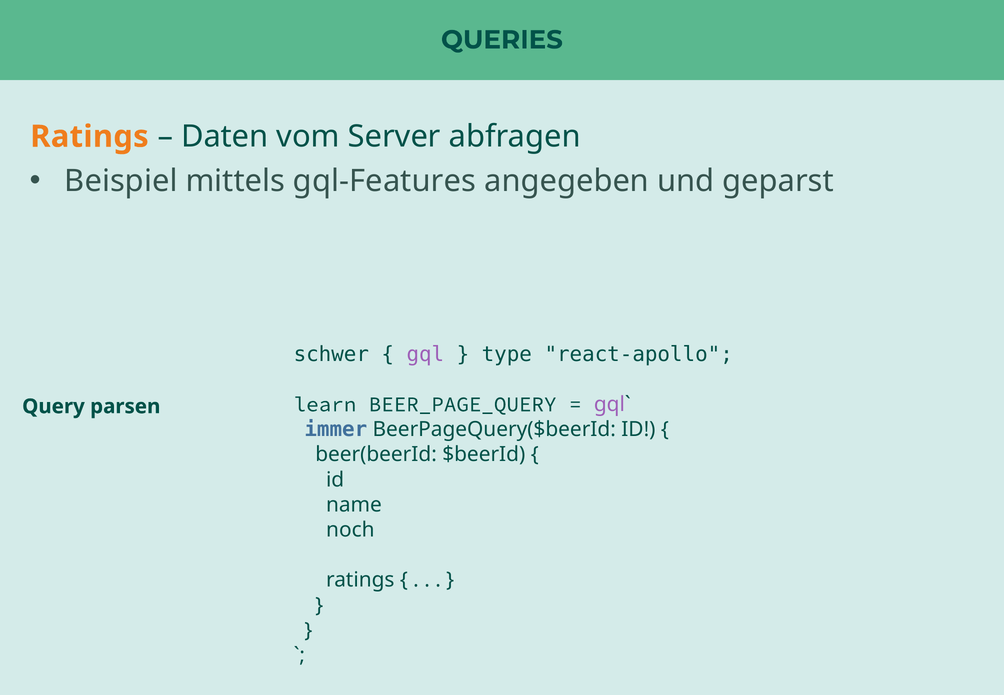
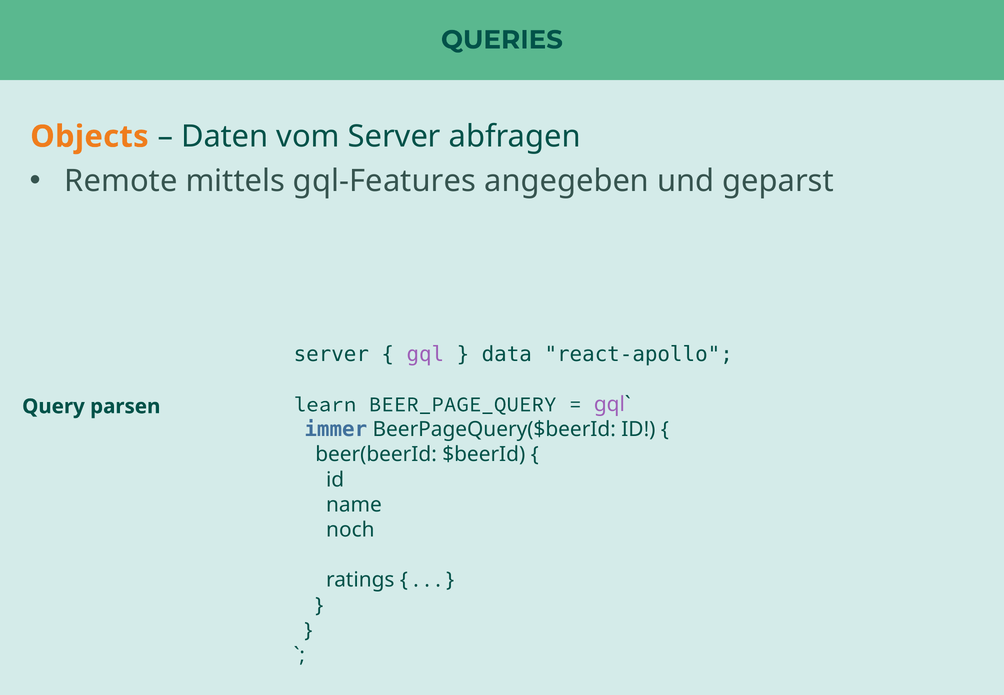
Ratings at (89, 137): Ratings -> Objects
Beispiel: Beispiel -> Remote
schwer at (331, 354): schwer -> server
type: type -> data
